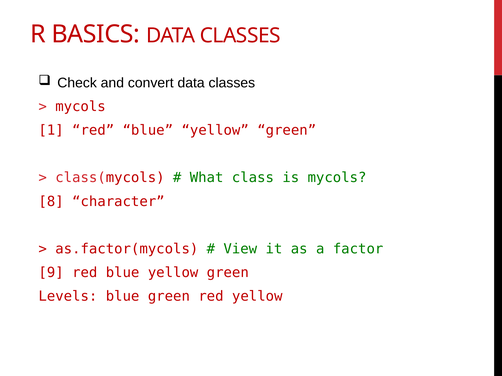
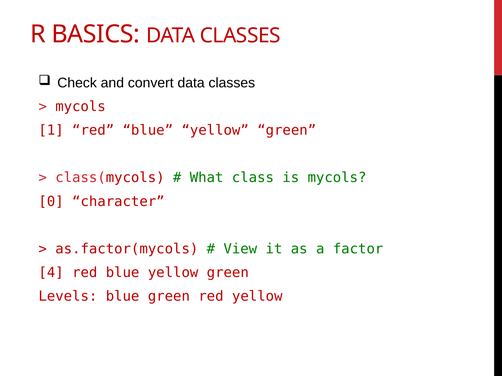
8: 8 -> 0
9: 9 -> 4
